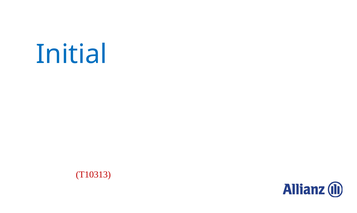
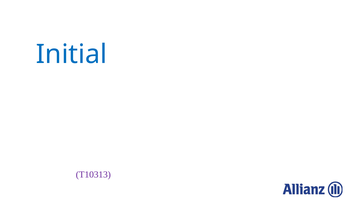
T10313 colour: red -> purple
